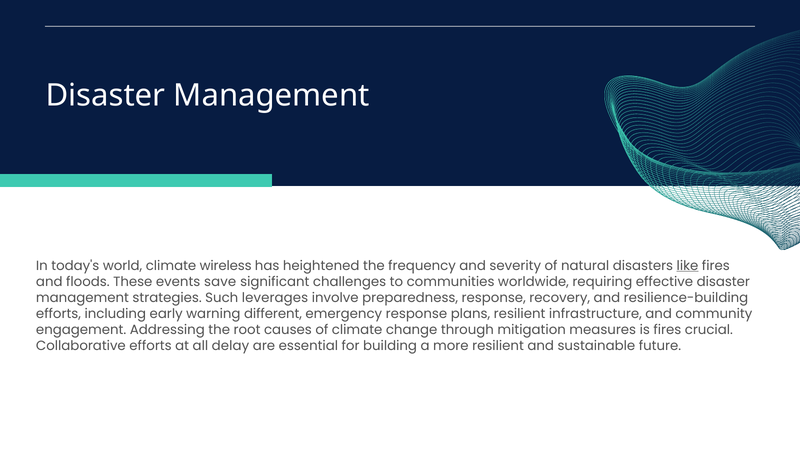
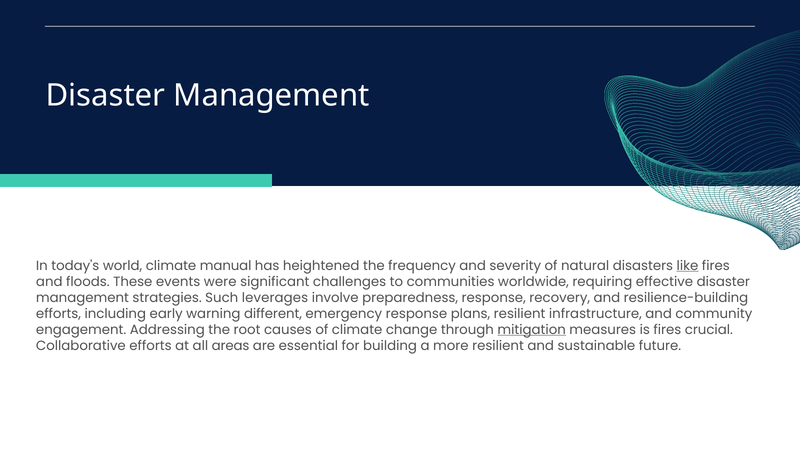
wireless: wireless -> manual
save: save -> were
mitigation underline: none -> present
delay: delay -> areas
